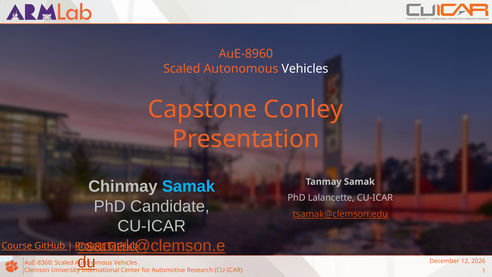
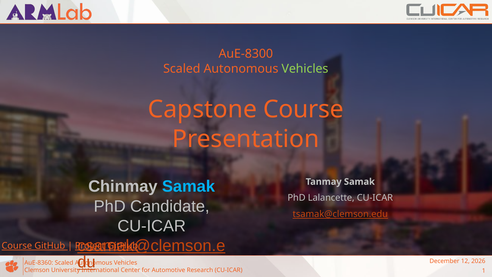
AuE-8960: AuE-8960 -> AuE-8300
Vehicles at (305, 69) colour: white -> light green
Capstone Conley: Conley -> Course
